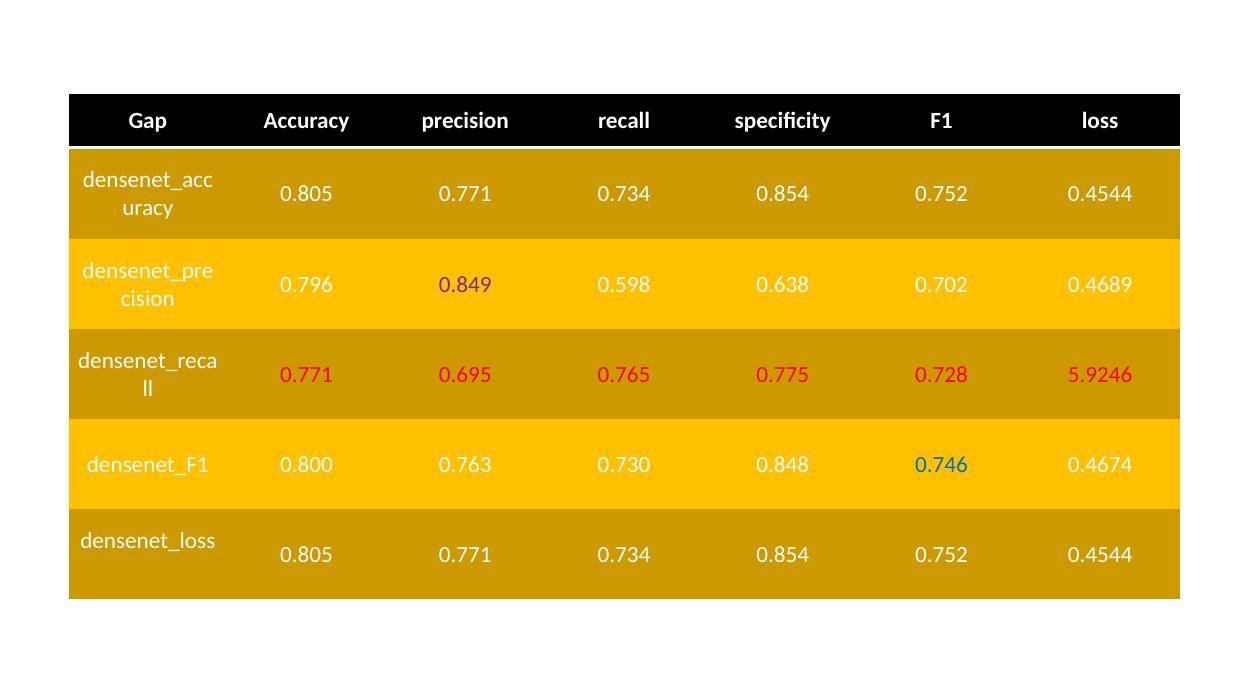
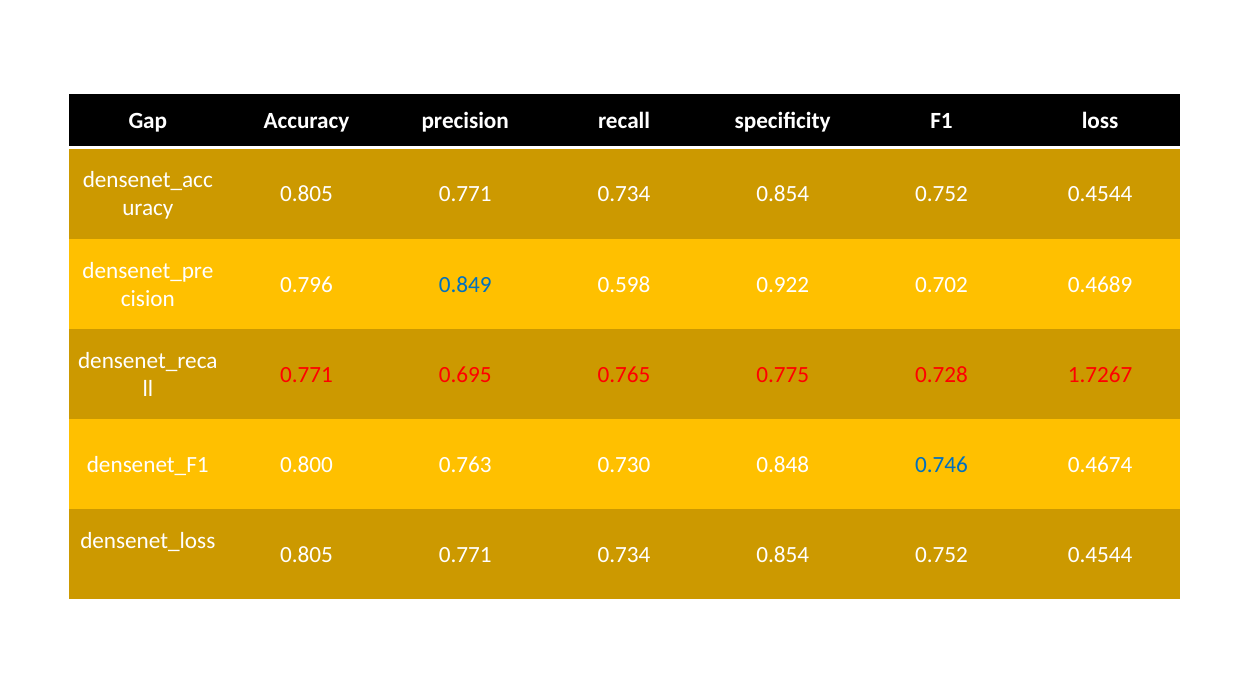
0.849 colour: purple -> blue
0.638: 0.638 -> 0.922
5.9246: 5.9246 -> 1.7267
